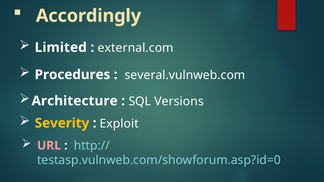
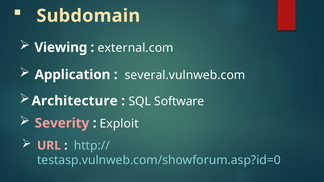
Accordingly: Accordingly -> Subdomain
Limited: Limited -> Viewing
Procedures: Procedures -> Application
Versions: Versions -> Software
Severity colour: yellow -> pink
